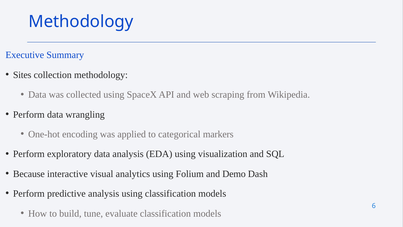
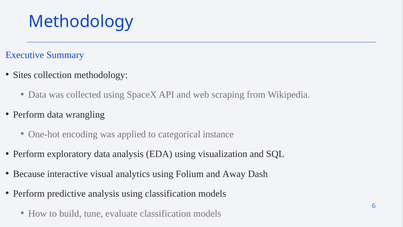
markers: markers -> instance
Demo: Demo -> Away
